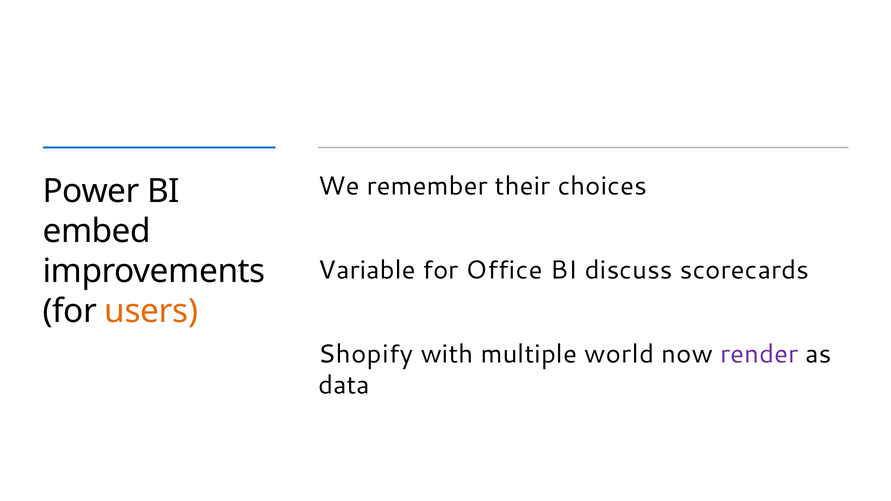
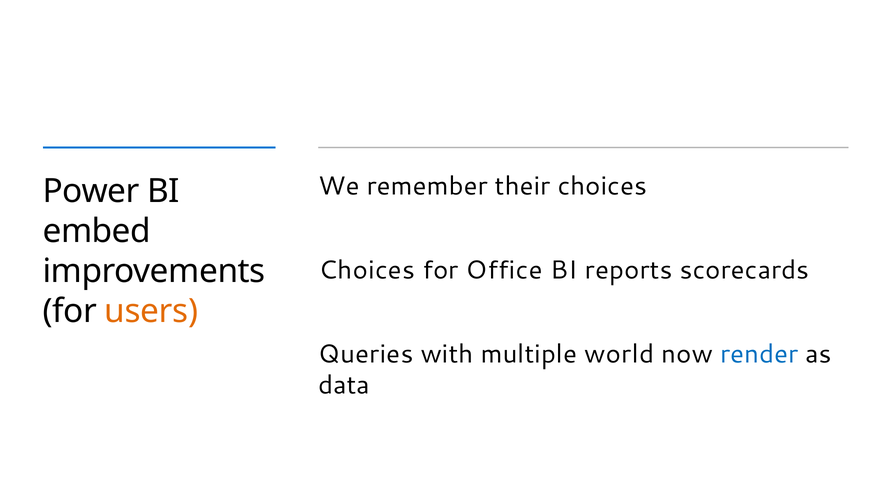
Variable at (367, 270): Variable -> Choices
discuss: discuss -> reports
Shopify: Shopify -> Queries
render colour: purple -> blue
